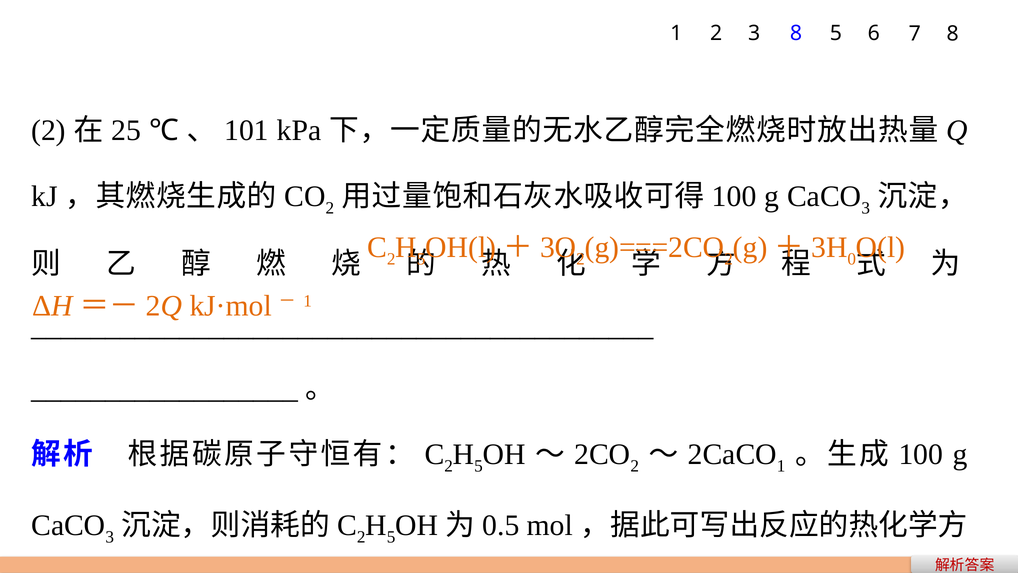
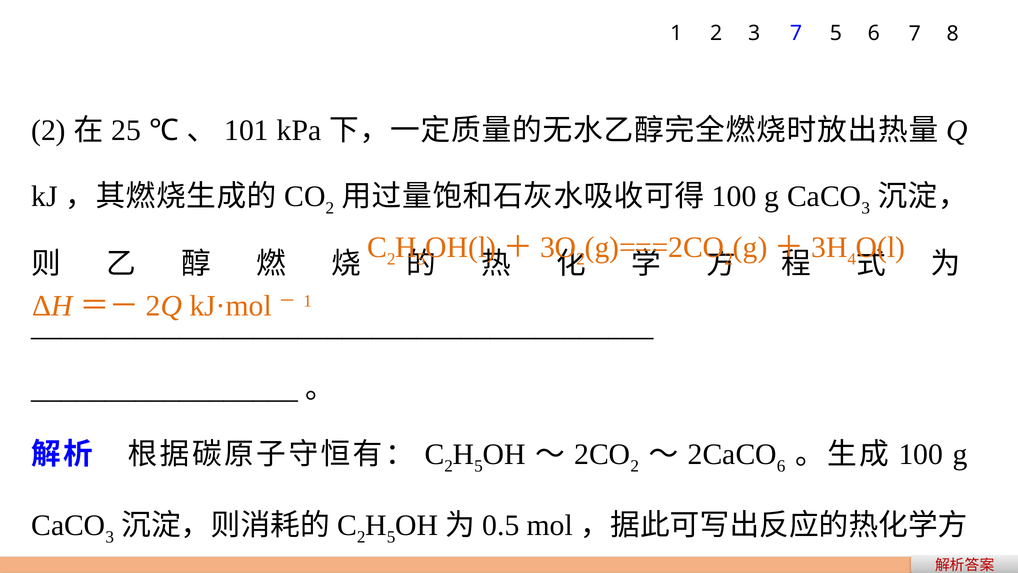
3 8: 8 -> 7
0: 0 -> 4
1 at (781, 466): 1 -> 6
